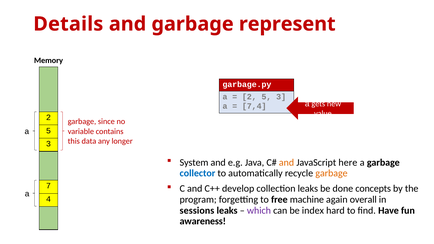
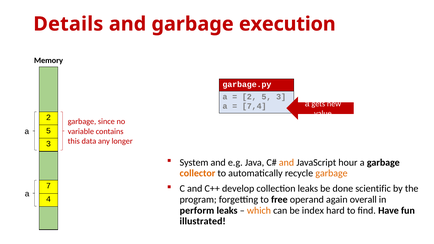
represent: represent -> execution
here: here -> hour
collector colour: blue -> orange
concepts: concepts -> scientific
machine: machine -> operand
sessions: sessions -> perform
which colour: purple -> orange
awareness: awareness -> illustrated
